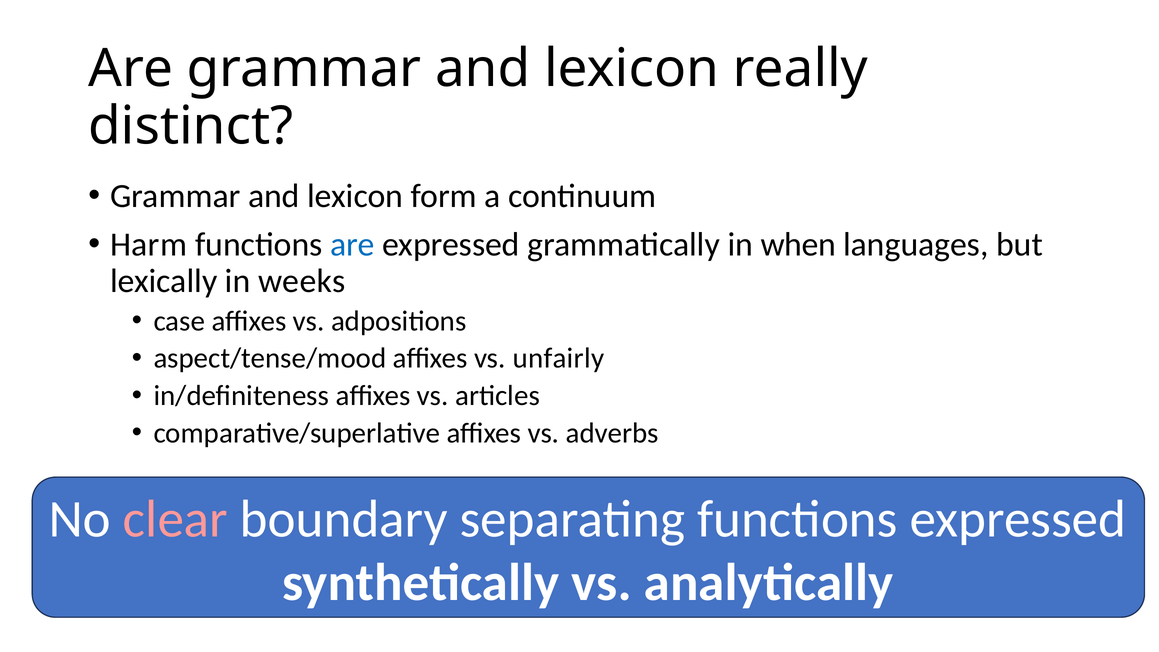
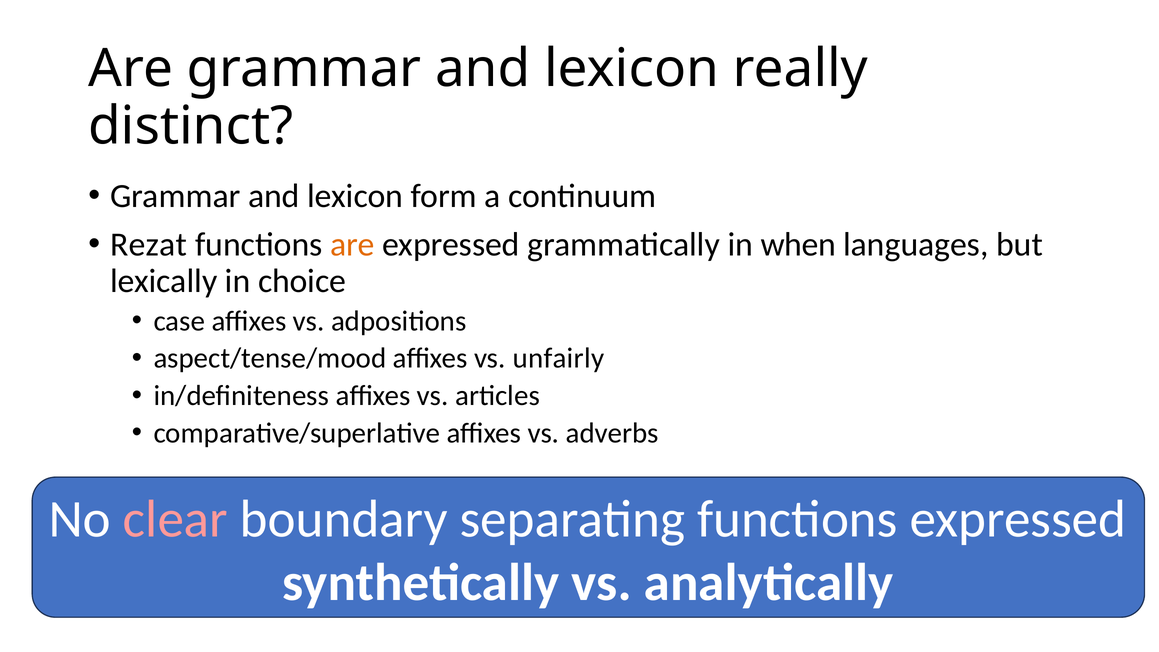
Harm: Harm -> Rezat
are at (352, 245) colour: blue -> orange
weeks: weeks -> choice
